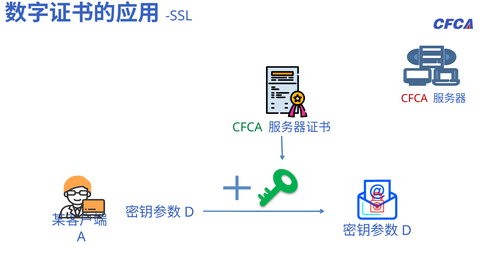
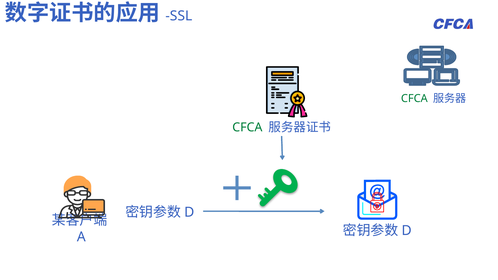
CFCA at (414, 98) colour: red -> green
